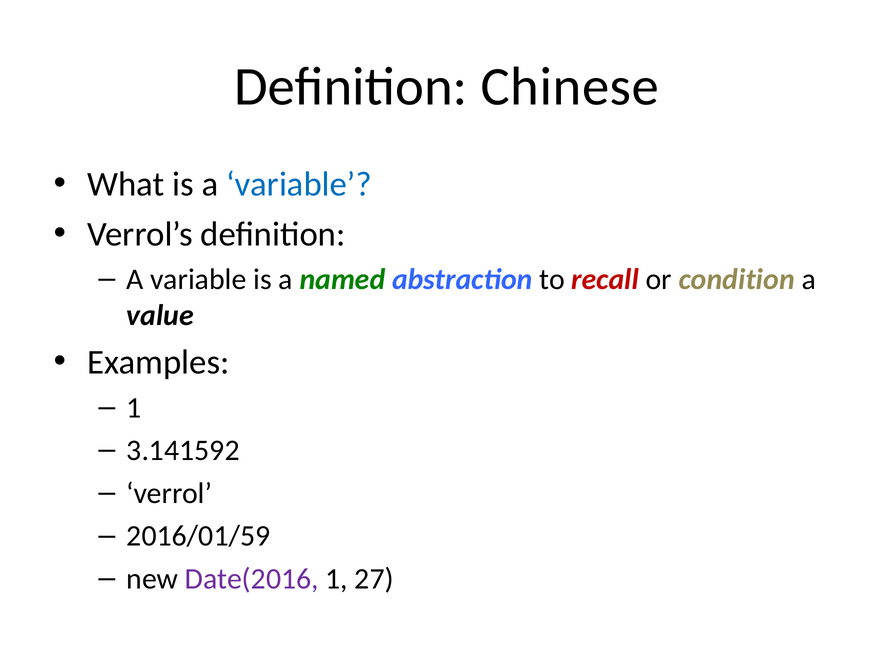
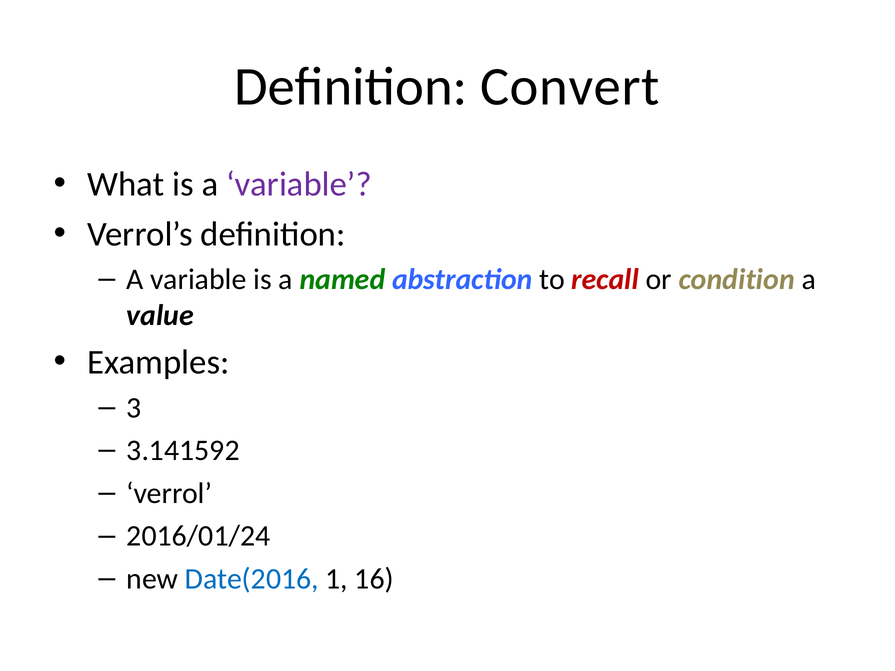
Chinese: Chinese -> Convert
variable at (299, 184) colour: blue -> purple
1 at (134, 408): 1 -> 3
2016/01/59: 2016/01/59 -> 2016/01/24
Date(2016 colour: purple -> blue
27: 27 -> 16
